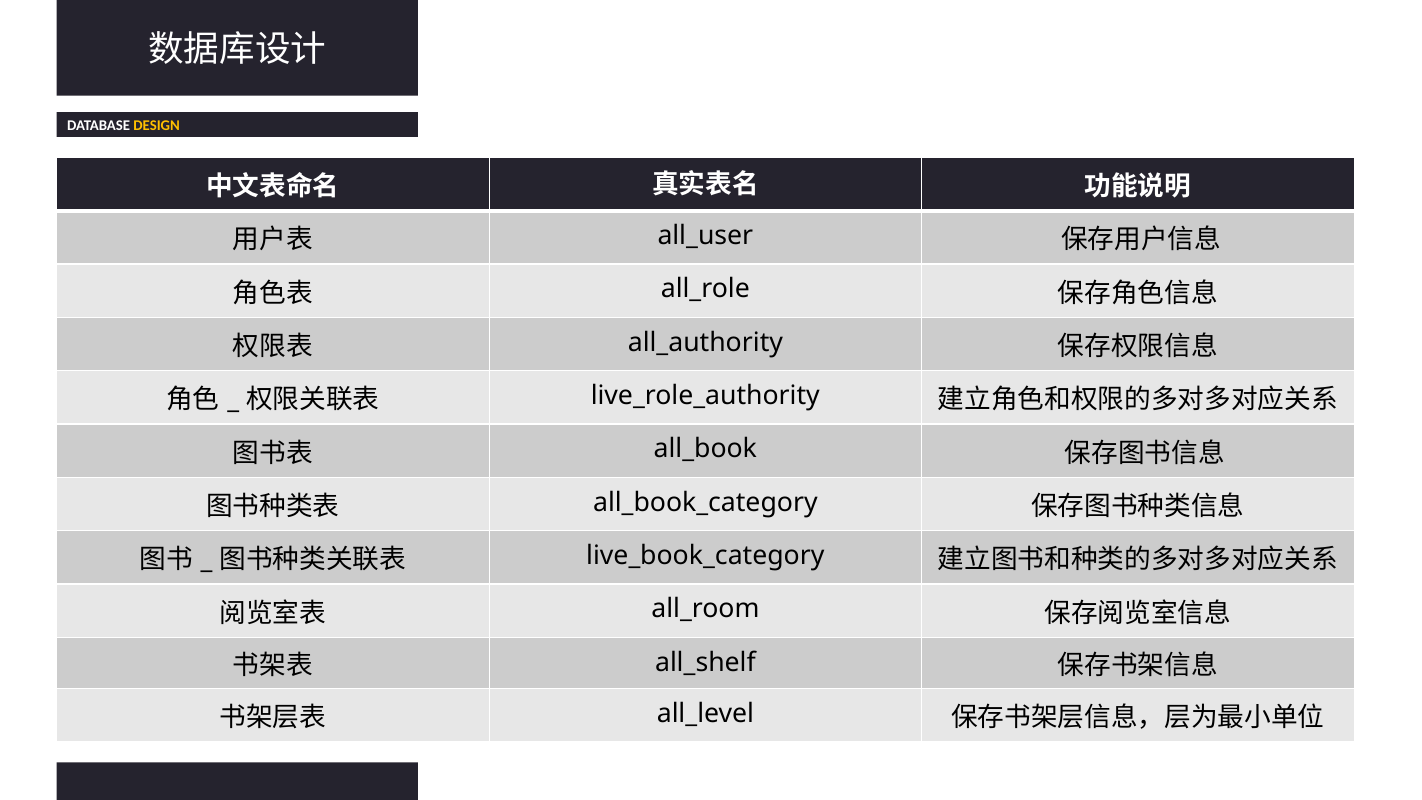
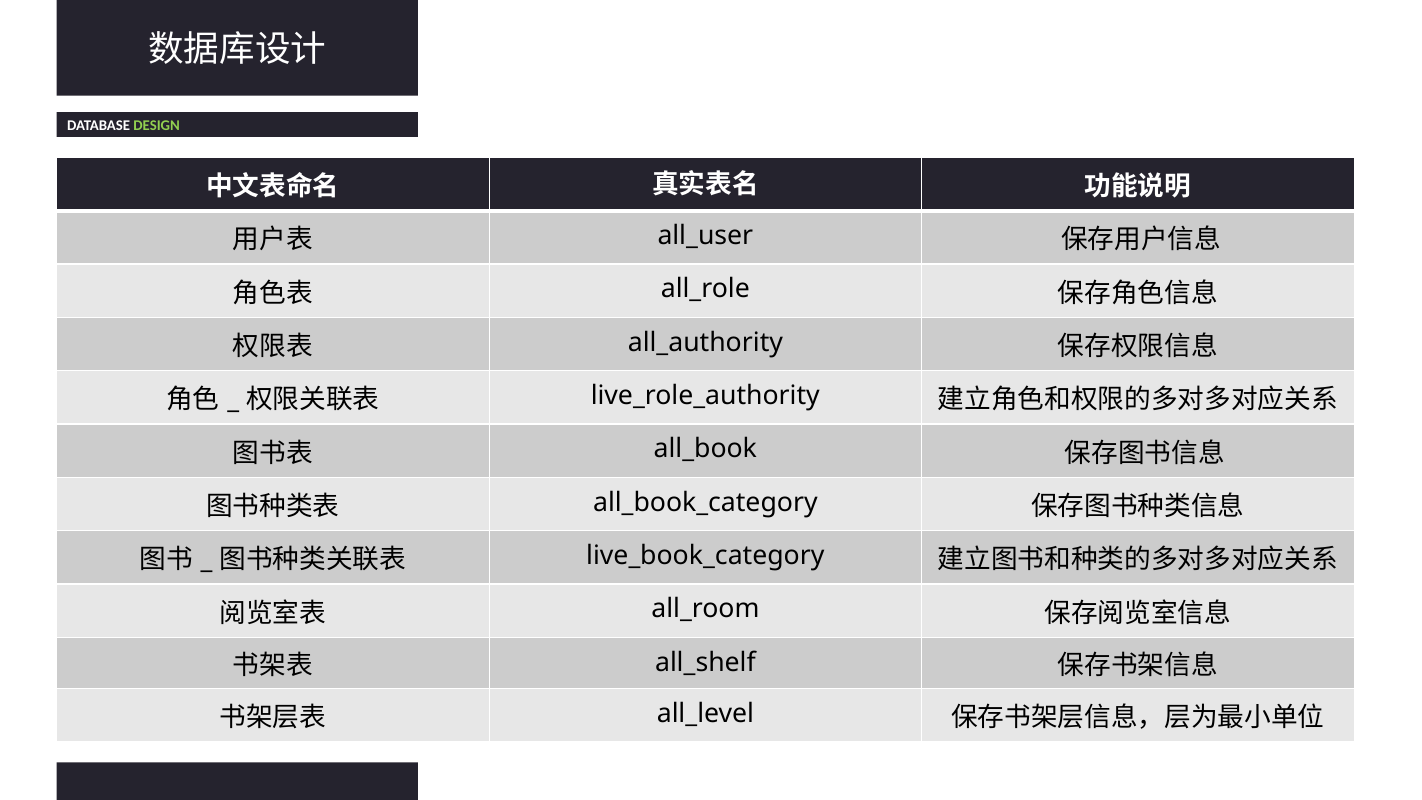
DESIGN colour: yellow -> light green
